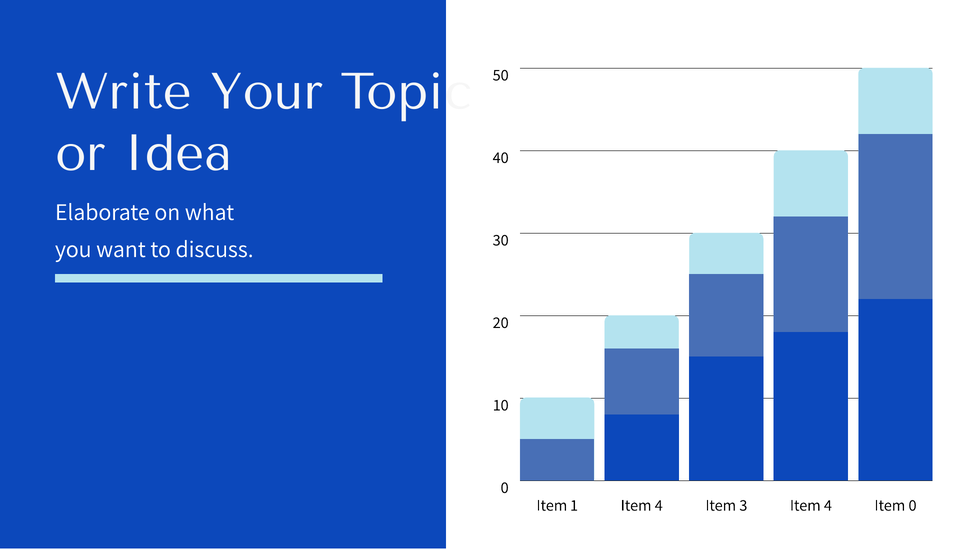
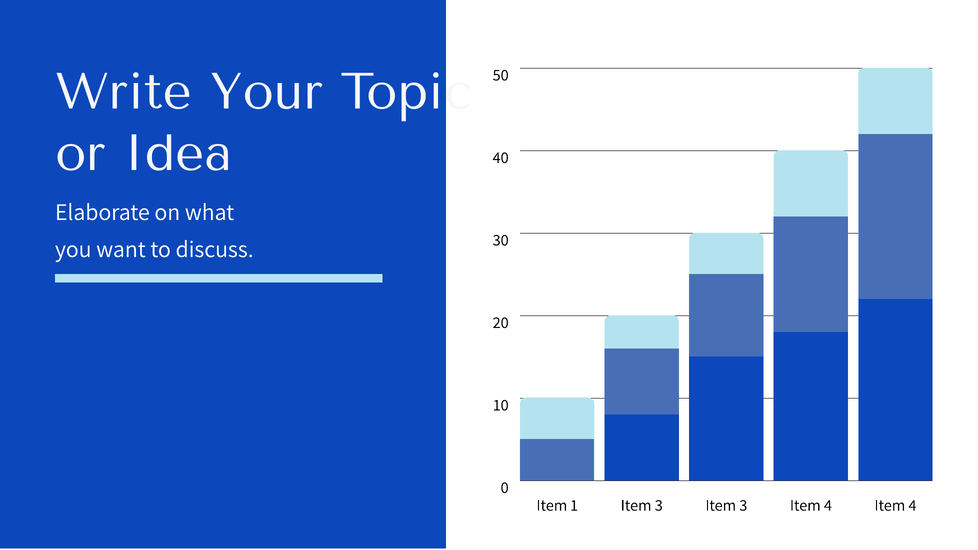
1 Item 4: 4 -> 3
4 Item 0: 0 -> 4
